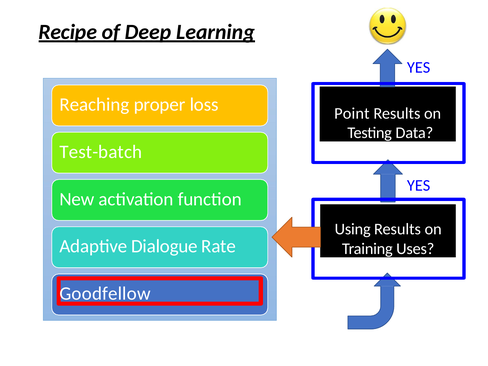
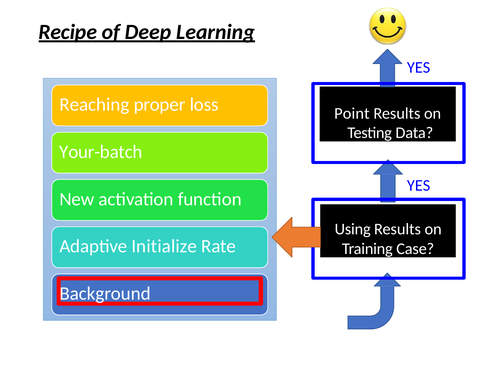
Test-batch: Test-batch -> Your-batch
Dialogue: Dialogue -> Initialize
Uses: Uses -> Case
Goodfellow: Goodfellow -> Background
